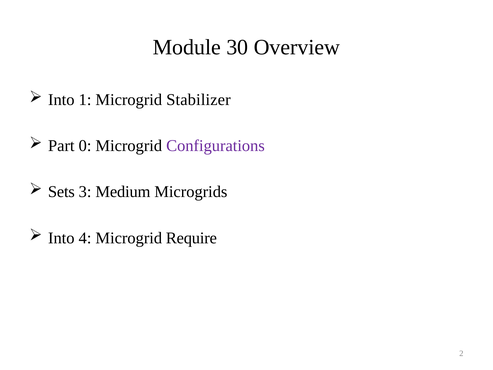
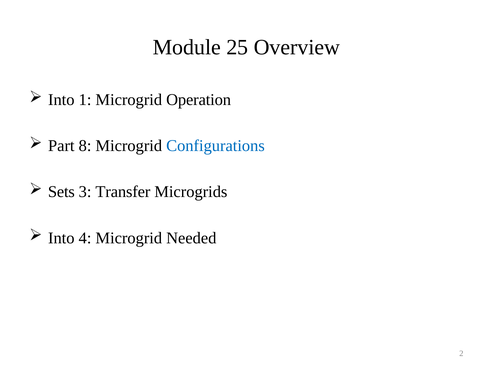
30: 30 -> 25
Stabilizer: Stabilizer -> Operation
0: 0 -> 8
Configurations colour: purple -> blue
Medium: Medium -> Transfer
Require: Require -> Needed
